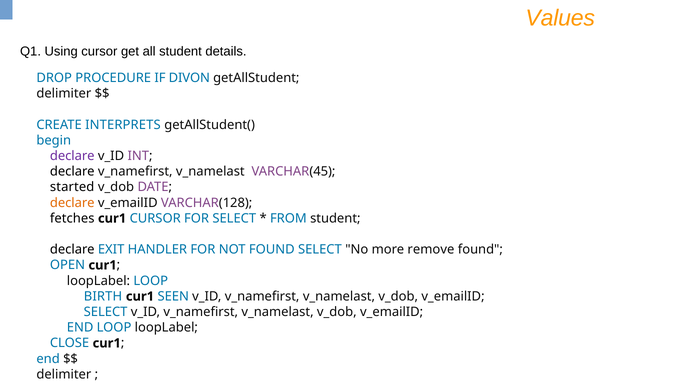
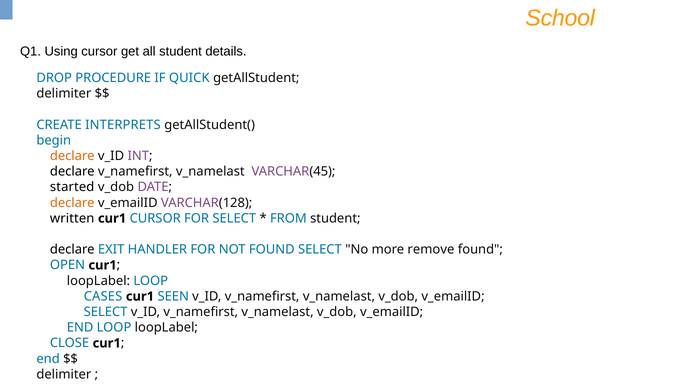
Values: Values -> School
DIVON: DIVON -> QUICK
declare at (72, 156) colour: purple -> orange
fetches: fetches -> written
BIRTH: BIRTH -> CASES
